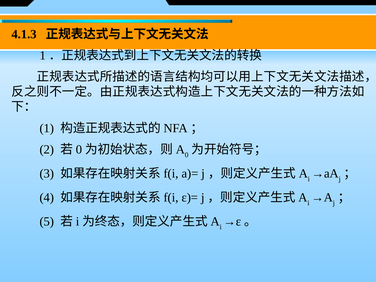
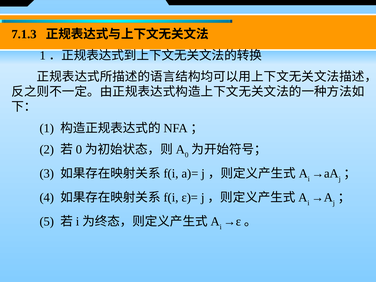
4.1.3: 4.1.3 -> 7.1.3
